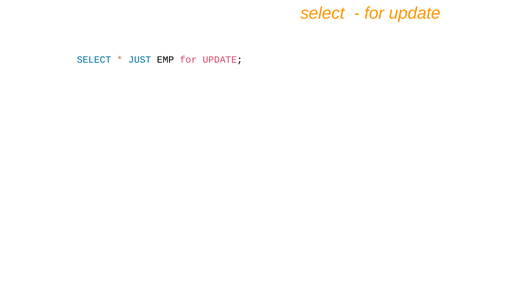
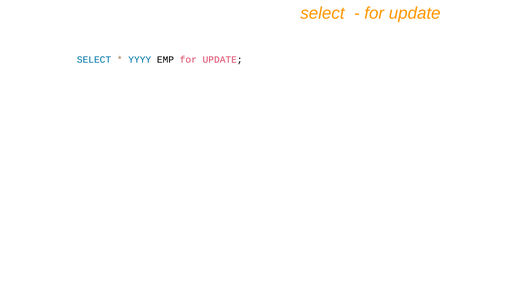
JUST: JUST -> YYYY
